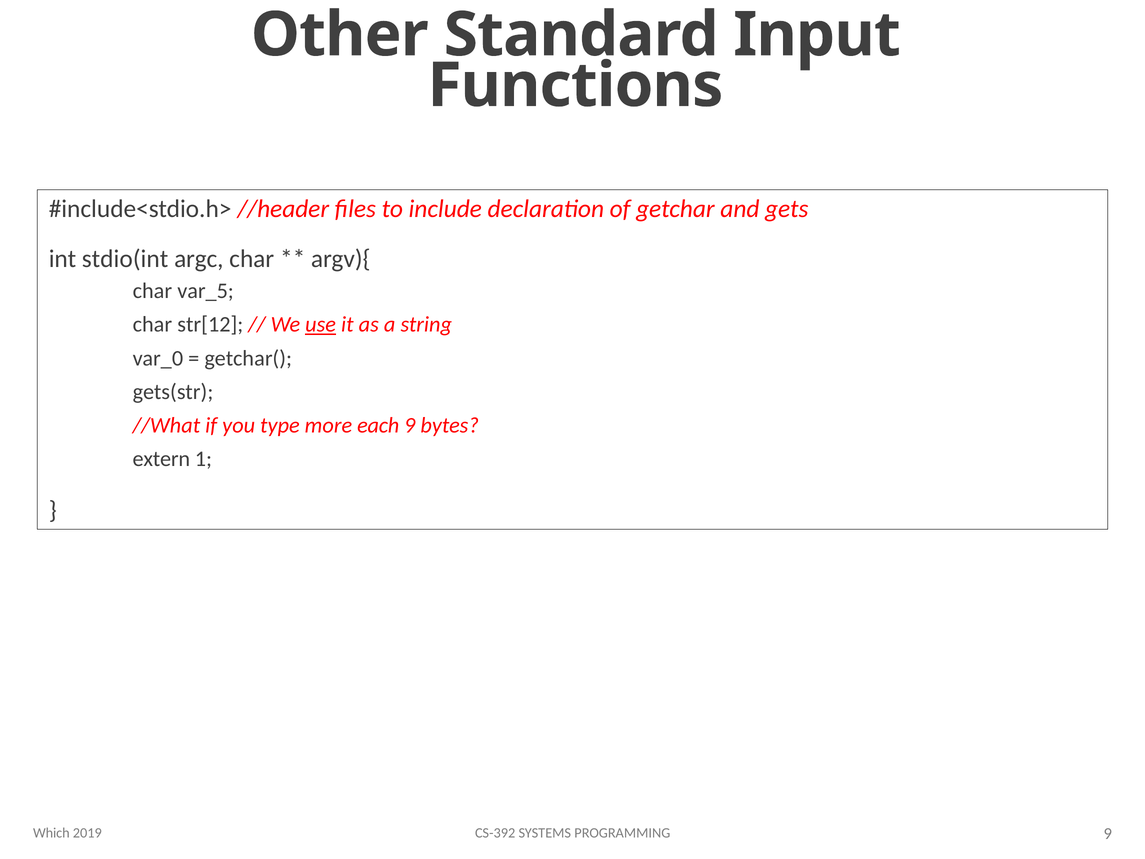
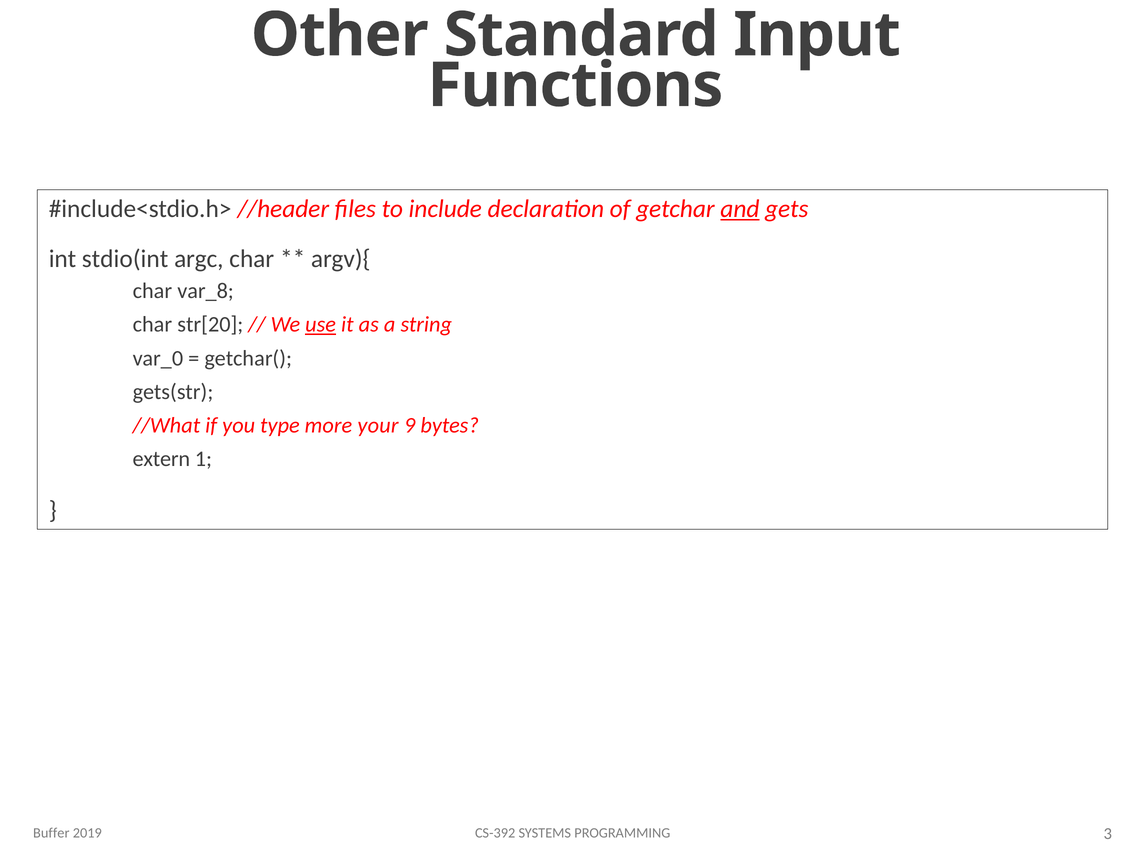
and underline: none -> present
var_5: var_5 -> var_8
str[12: str[12 -> str[20
each: each -> your
Which: Which -> Buffer
PROGRAMMING 9: 9 -> 3
